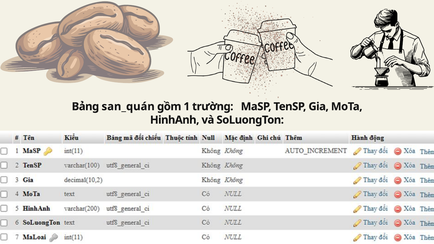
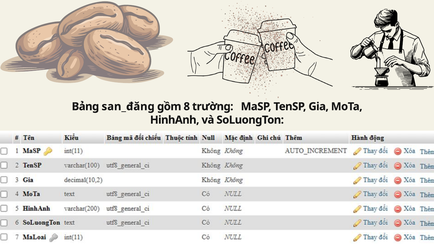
san_quán: san_quán -> san_đăng
1: 1 -> 8
